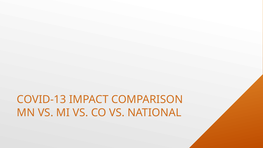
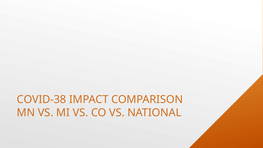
COVID-13: COVID-13 -> COVID-38
